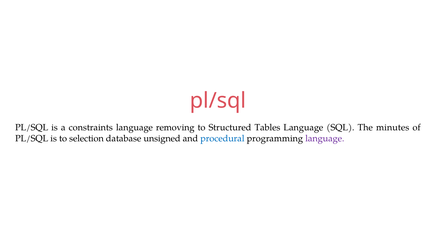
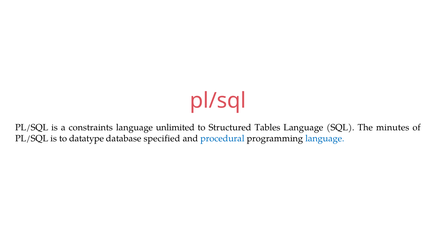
removing: removing -> unlimited
selection: selection -> datatype
unsigned: unsigned -> specified
language at (325, 138) colour: purple -> blue
